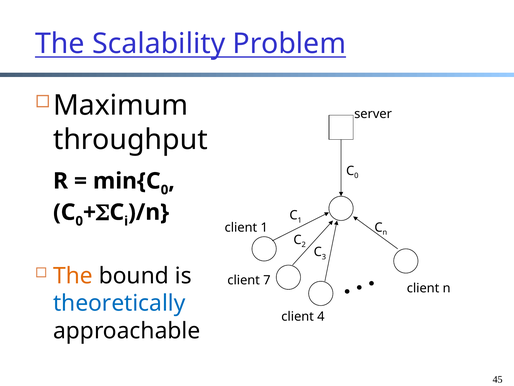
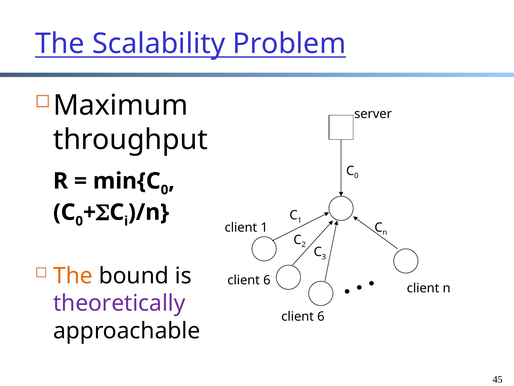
7 at (267, 280): 7 -> 6
theoretically colour: blue -> purple
4 at (321, 316): 4 -> 6
